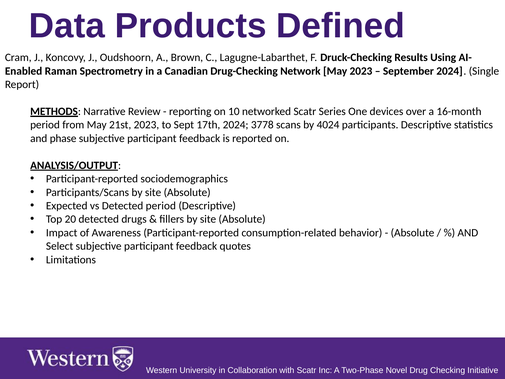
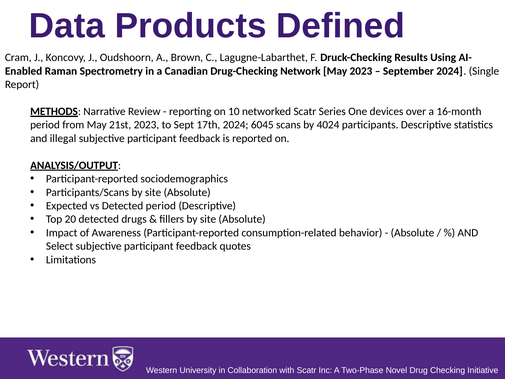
3778: 3778 -> 6045
phase: phase -> illegal
